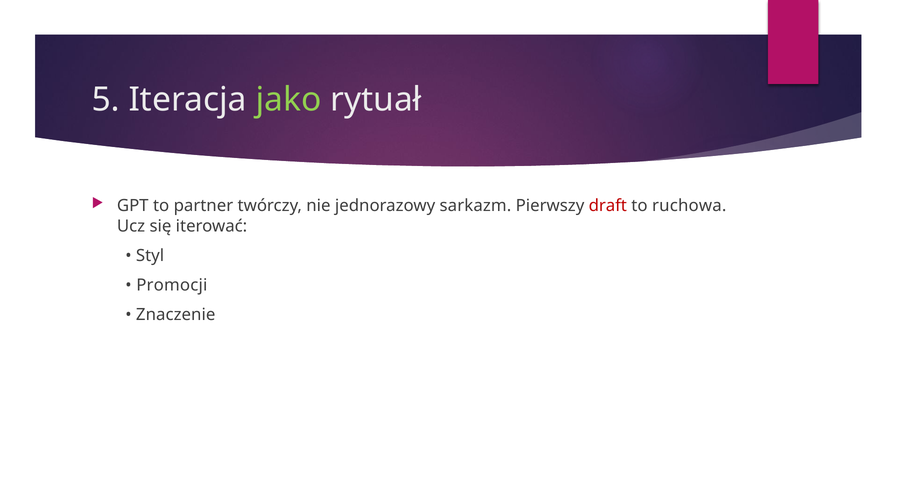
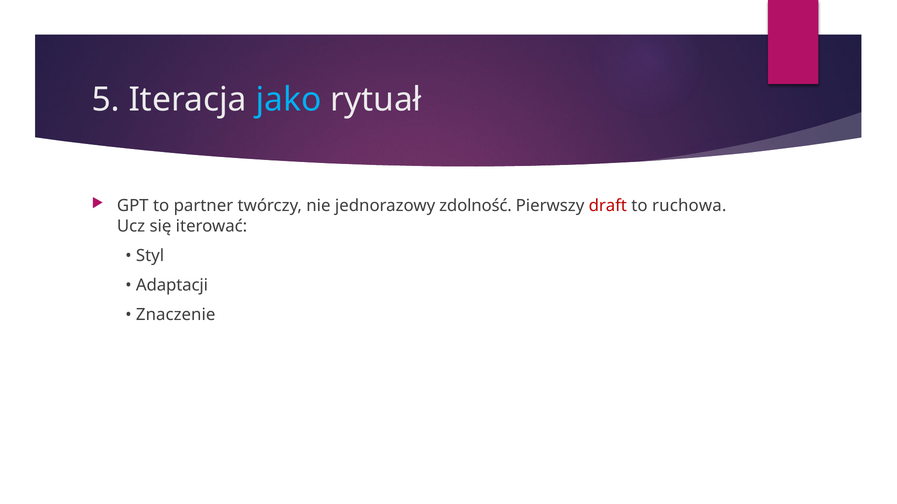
jako colour: light green -> light blue
sarkazm: sarkazm -> zdolność
Promocji: Promocji -> Adaptacji
